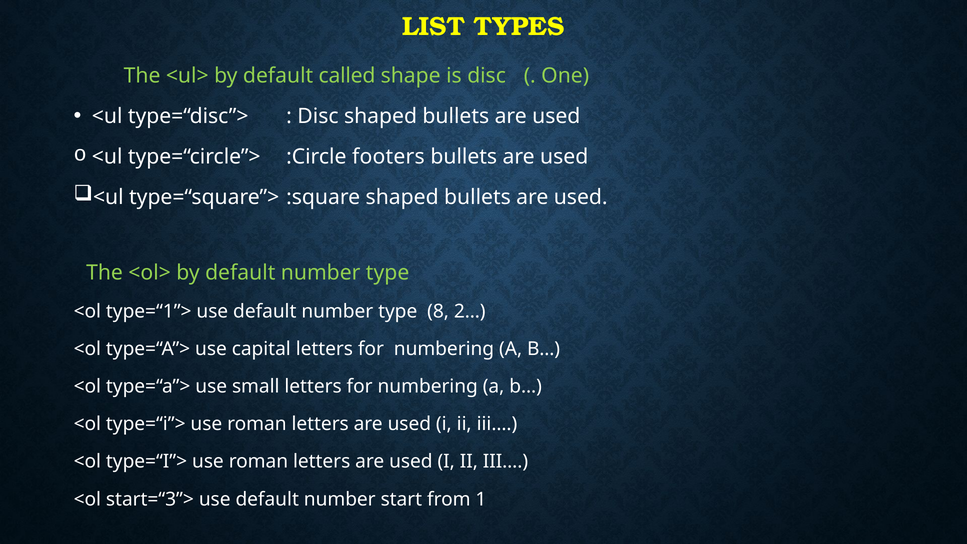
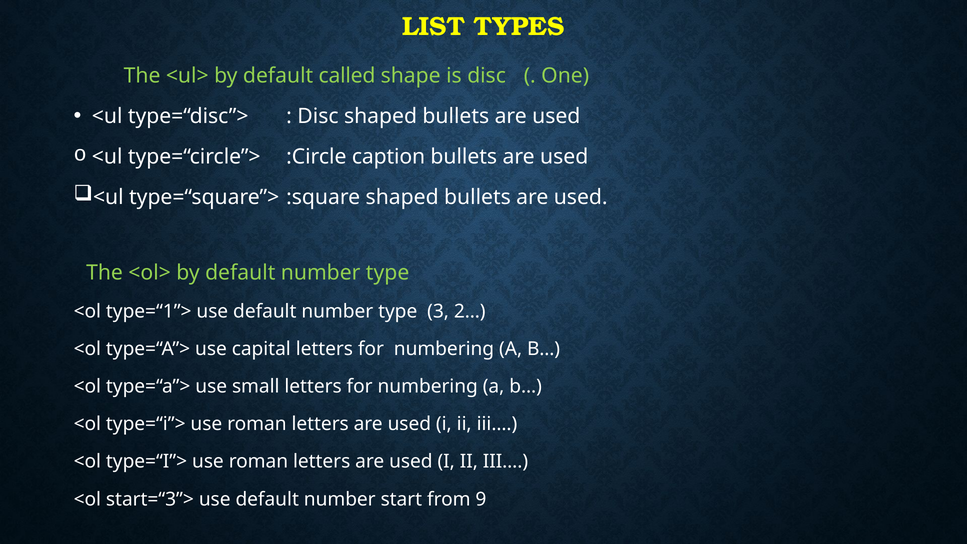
footers: footers -> caption
8: 8 -> 3
1: 1 -> 9
